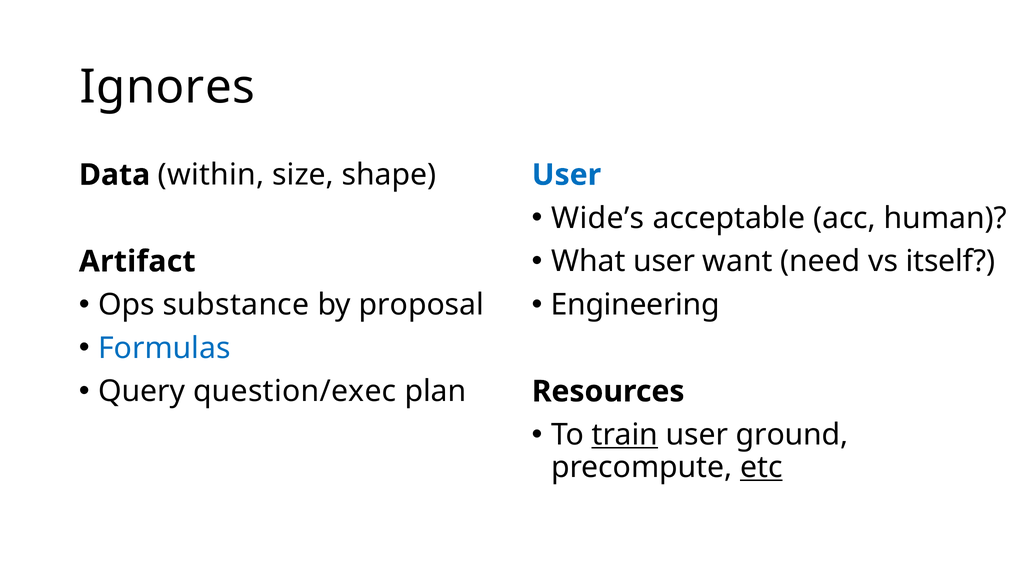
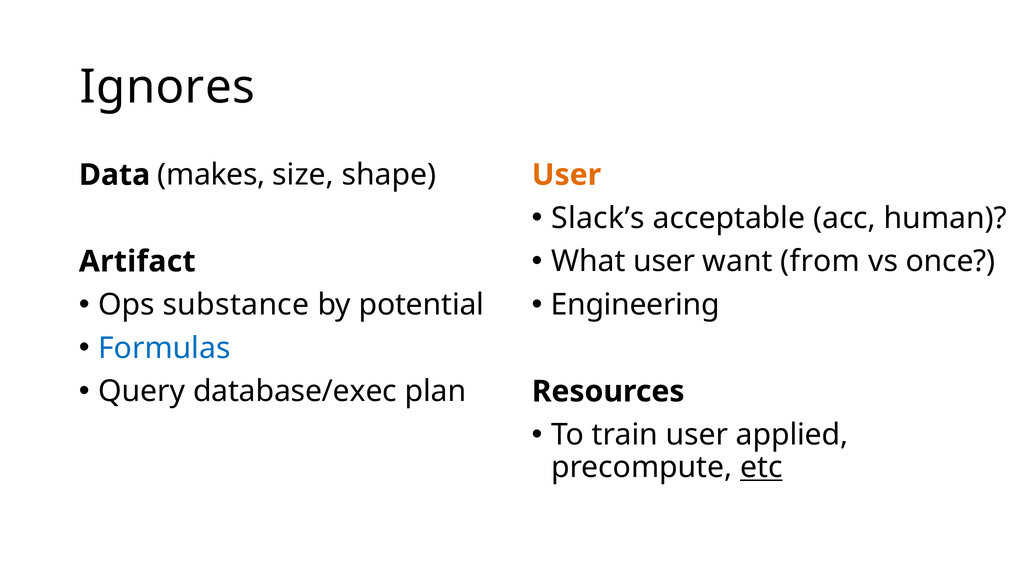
within: within -> makes
User at (566, 175) colour: blue -> orange
Wide’s: Wide’s -> Slack’s
need: need -> from
itself: itself -> once
proposal: proposal -> potential
question/exec: question/exec -> database/exec
train underline: present -> none
ground: ground -> applied
